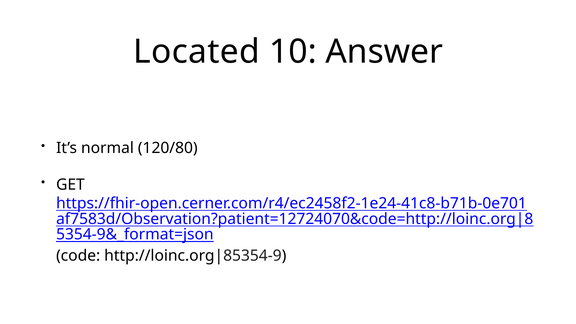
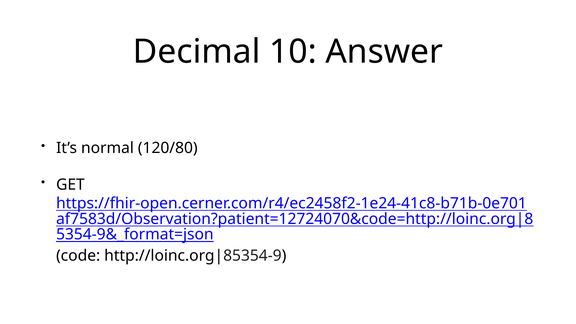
Located: Located -> Decimal
